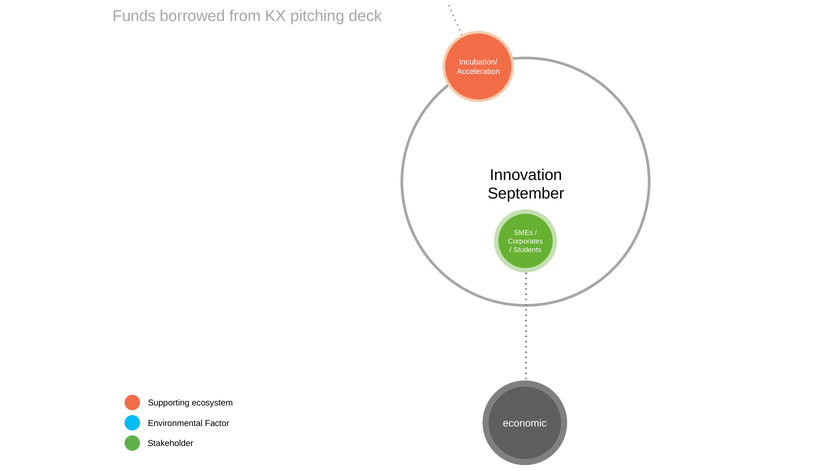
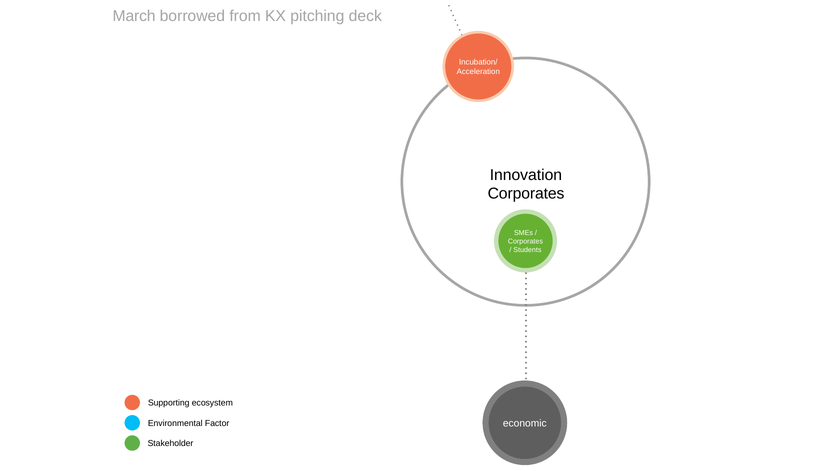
Funds: Funds -> March
September at (526, 194): September -> Corporates
